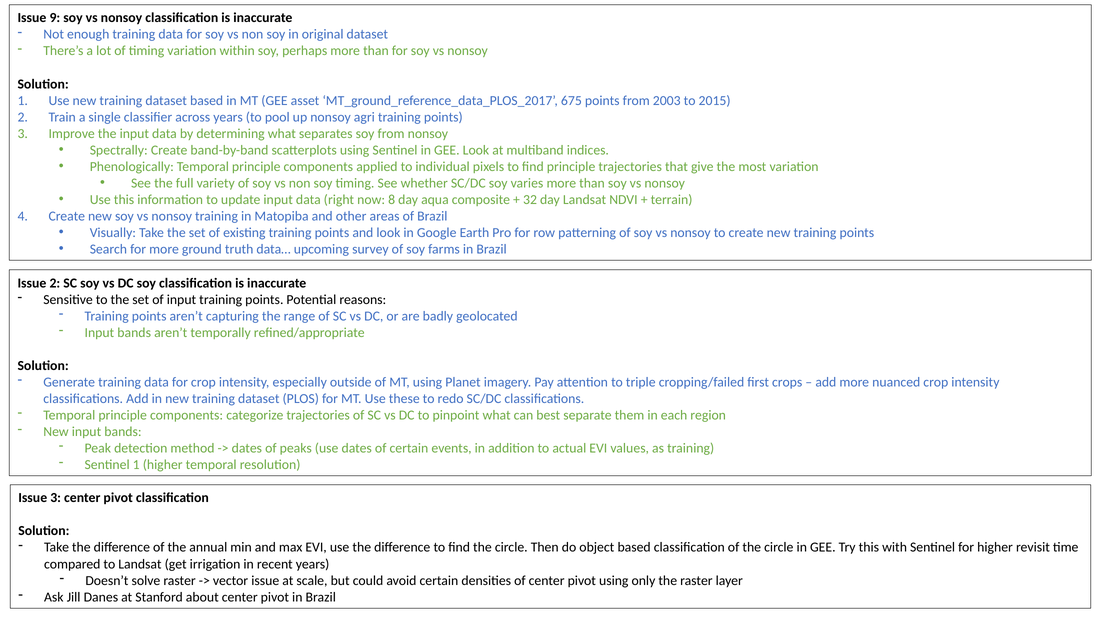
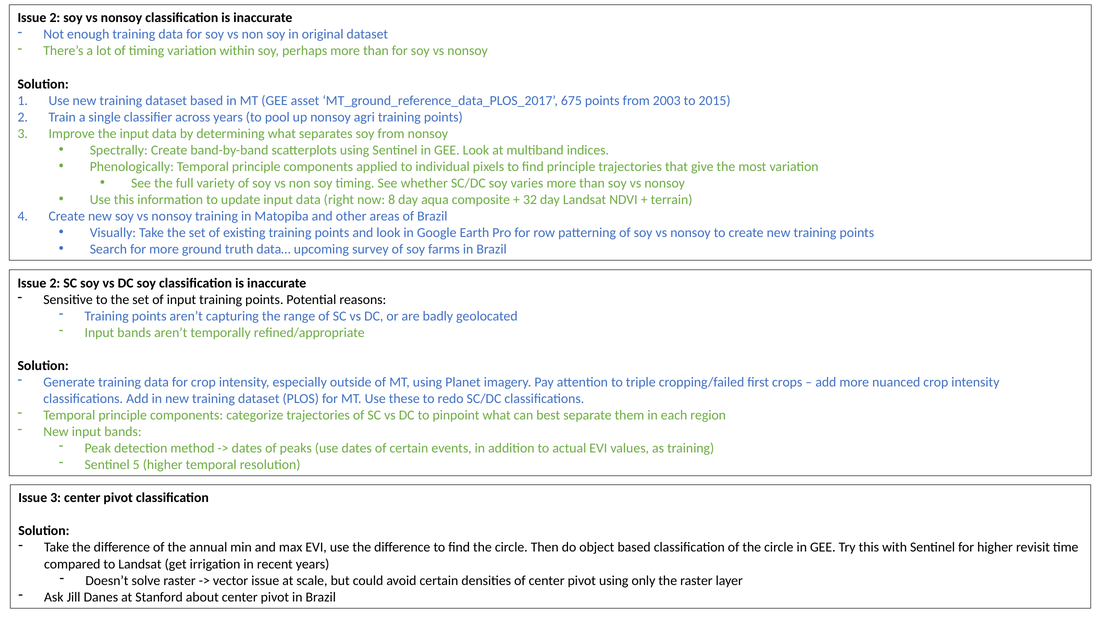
9 at (55, 18): 9 -> 2
Sentinel 1: 1 -> 5
